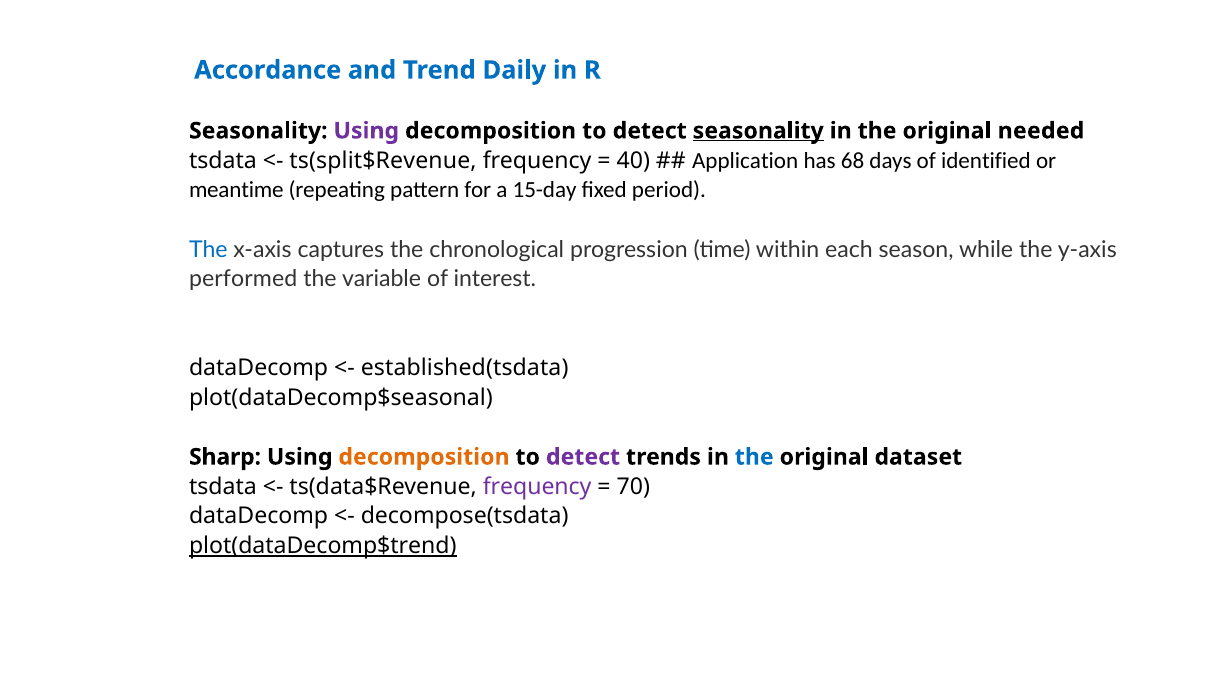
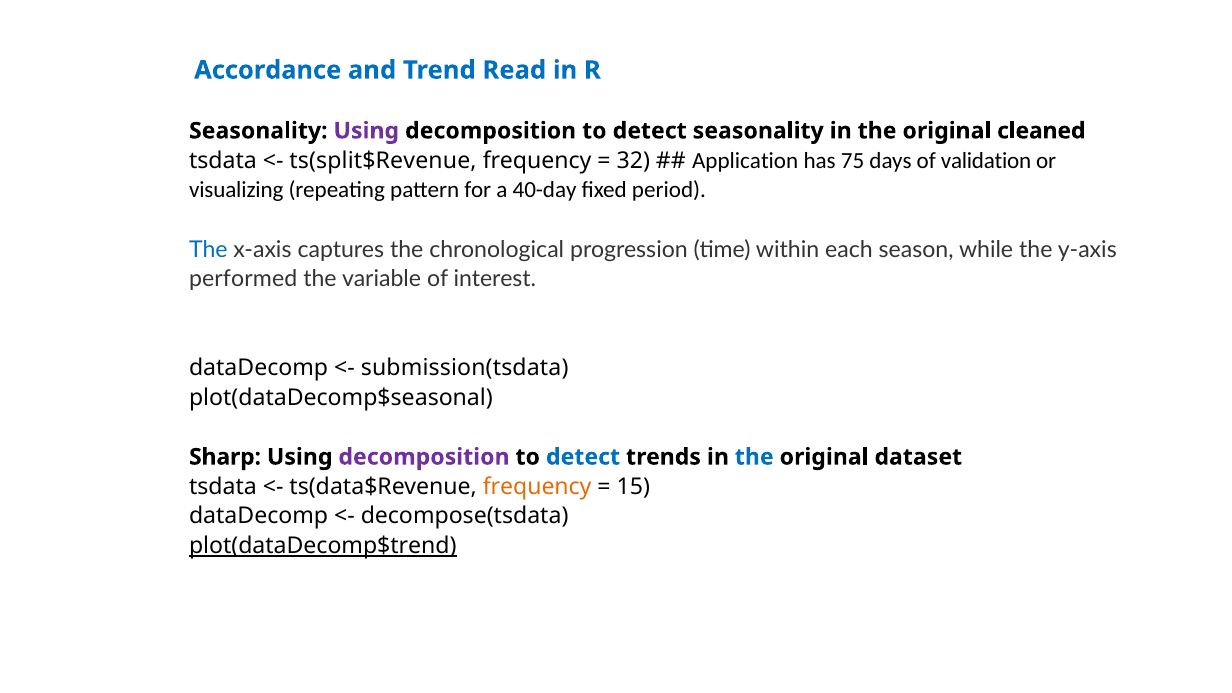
Daily: Daily -> Read
seasonality at (758, 131) underline: present -> none
needed: needed -> cleaned
40: 40 -> 32
68: 68 -> 75
identified: identified -> validation
meantime: meantime -> visualizing
15-day: 15-day -> 40-day
established(tsdata: established(tsdata -> submission(tsdata
decomposition at (424, 457) colour: orange -> purple
detect at (583, 457) colour: purple -> blue
frequency at (537, 487) colour: purple -> orange
70: 70 -> 15
